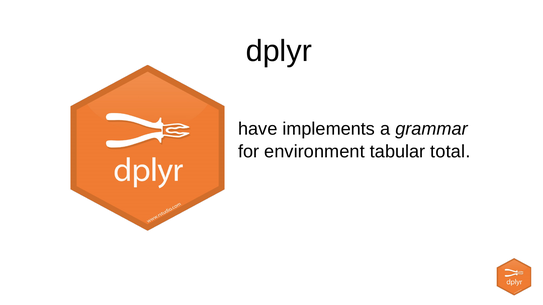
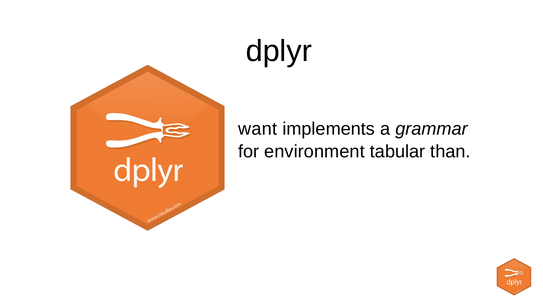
have: have -> want
total: total -> than
